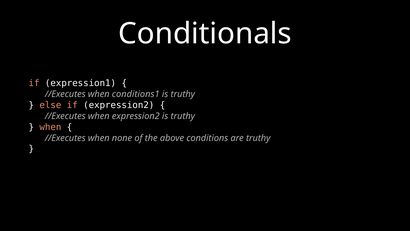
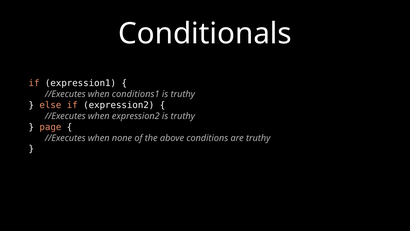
when at (50, 127): when -> page
